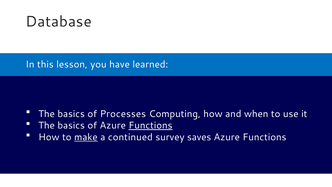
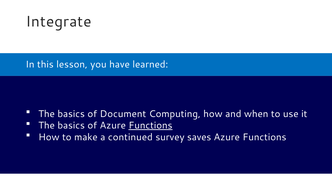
Database: Database -> Integrate
Processes: Processes -> Document
make underline: present -> none
